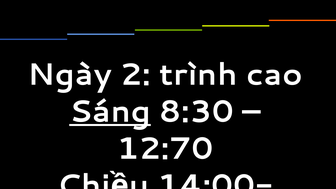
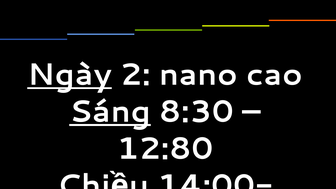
Ngày underline: none -> present
trình: trình -> nano
12:70: 12:70 -> 12:80
